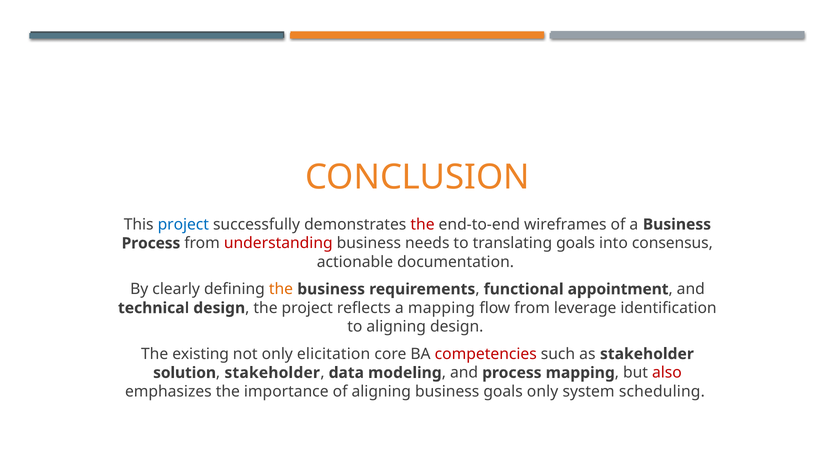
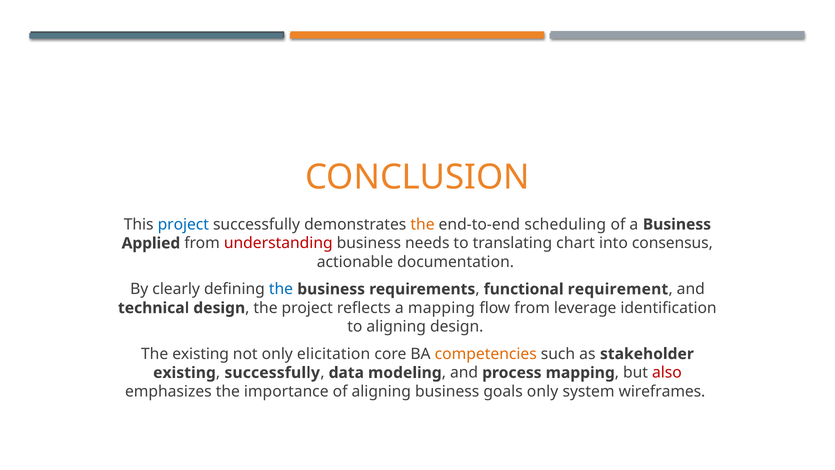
the at (423, 224) colour: red -> orange
wireframes: wireframes -> scheduling
Process at (151, 243): Process -> Applied
translating goals: goals -> chart
the at (281, 289) colour: orange -> blue
appointment: appointment -> requirement
competencies colour: red -> orange
solution at (185, 373): solution -> existing
stakeholder at (272, 373): stakeholder -> successfully
scheduling: scheduling -> wireframes
